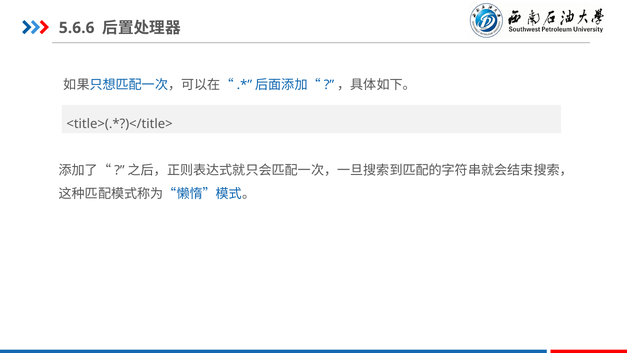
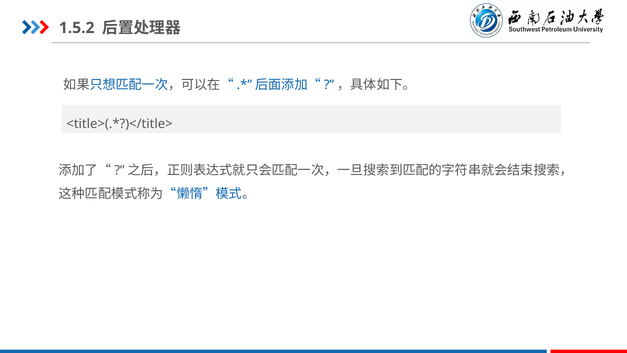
5.6.6: 5.6.6 -> 1.5.2
